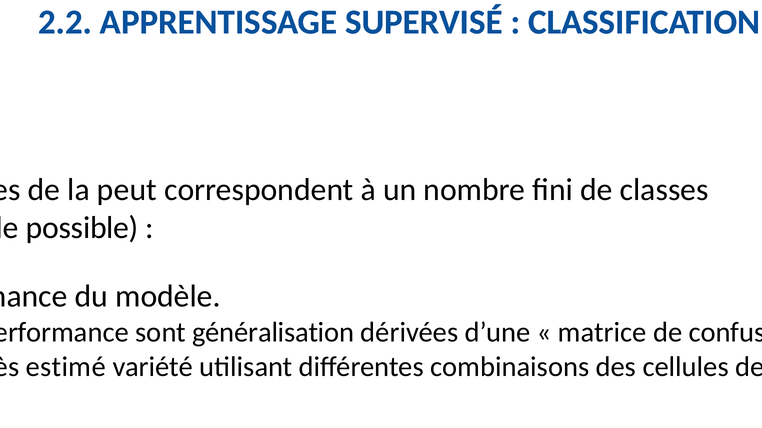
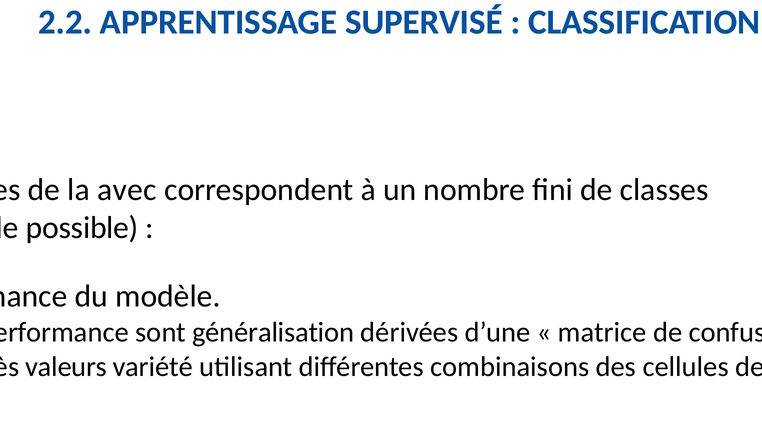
peut: peut -> avec
estimé at (66, 367): estimé -> valeurs
